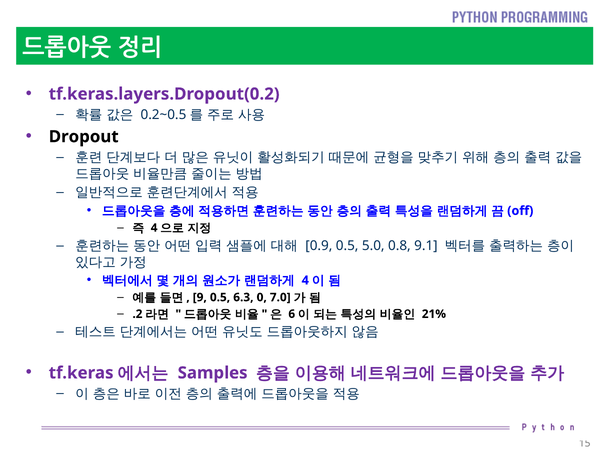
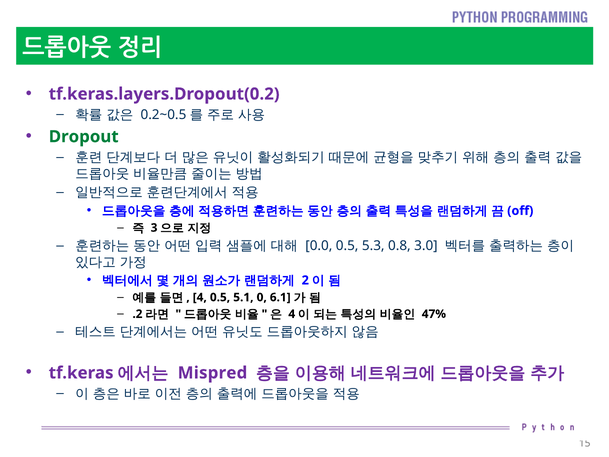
Dropout colour: black -> green
4 at (154, 228): 4 -> 3
0.9: 0.9 -> 0.0
5.0: 5.0 -> 5.3
9.1: 9.1 -> 3.0
4 at (305, 280): 4 -> 2
9 at (200, 297): 9 -> 4
6.3: 6.3 -> 5.1
7.0: 7.0 -> 6.1
6 at (292, 314): 6 -> 4
21%: 21% -> 47%
Samples: Samples -> Mispred
